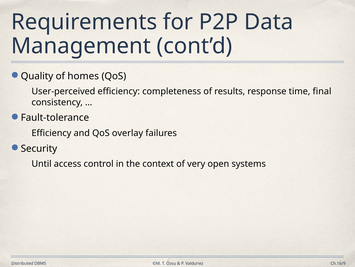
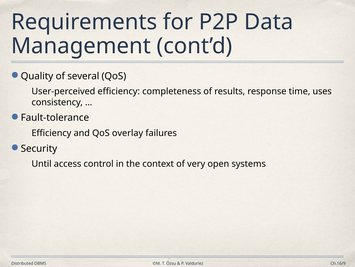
homes: homes -> several
final: final -> uses
